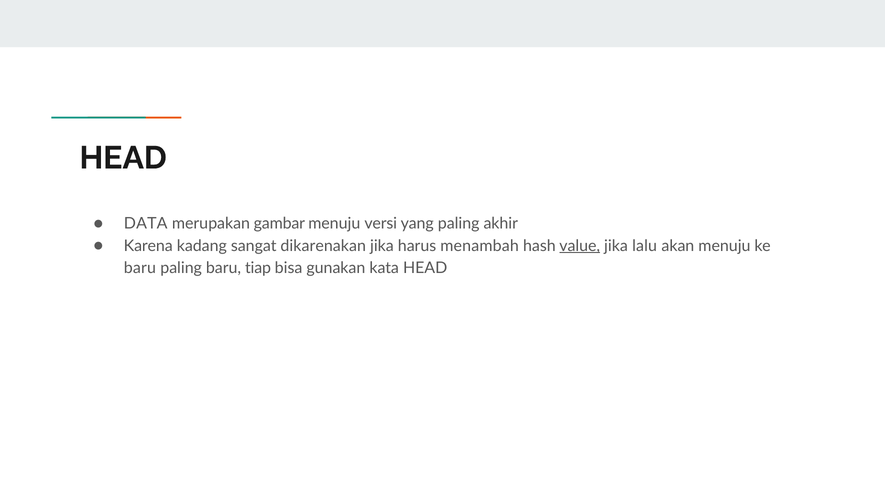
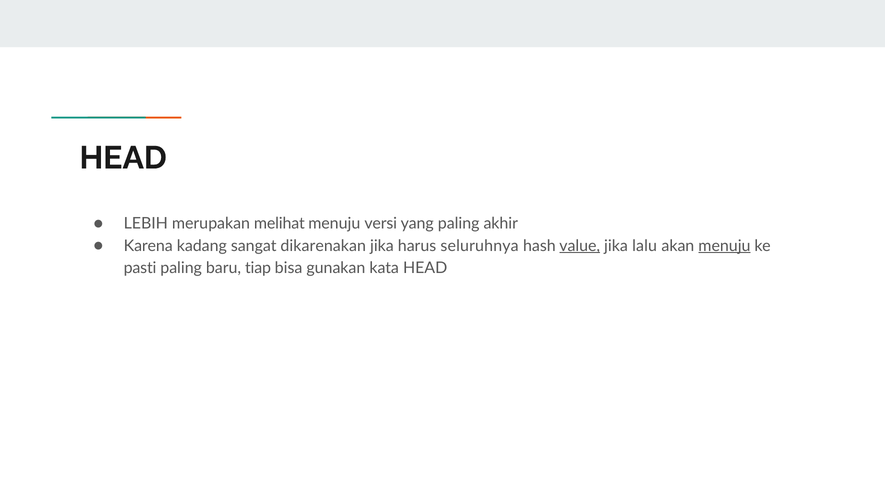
DATA: DATA -> LEBIH
gambar: gambar -> melihat
menambah: menambah -> seluruhnya
menuju at (724, 246) underline: none -> present
baru at (140, 268): baru -> pasti
